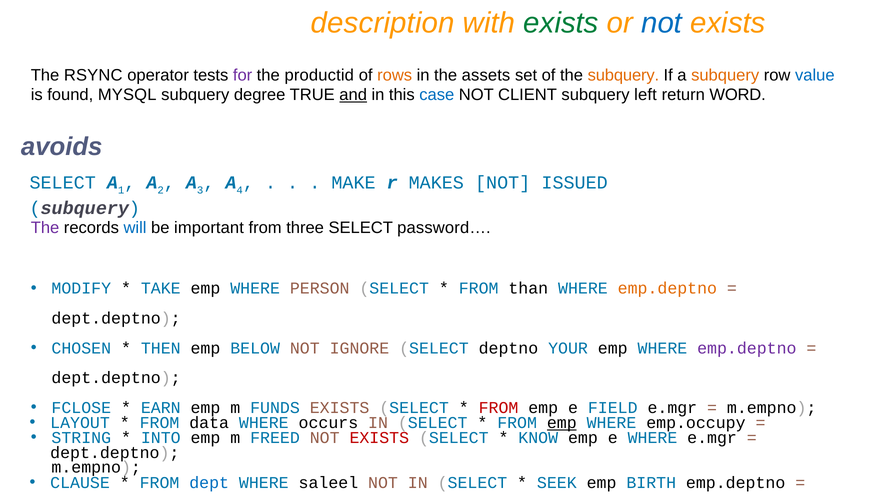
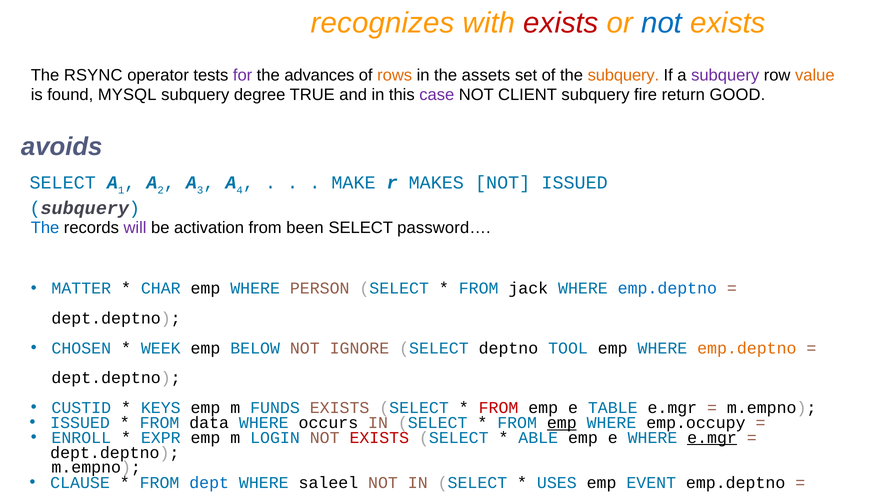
description: description -> recognizes
exists at (561, 23) colour: green -> red
productid: productid -> advances
subquery at (725, 75) colour: orange -> purple
value colour: blue -> orange
and underline: present -> none
case colour: blue -> purple
left: left -> fire
WORD: WORD -> GOOD
The at (45, 227) colour: purple -> blue
will colour: blue -> purple
important: important -> activation
three: three -> been
MODIFY: MODIFY -> MATTER
TAKE: TAKE -> CHAR
than: than -> jack
emp.deptno at (667, 288) colour: orange -> blue
THEN: THEN -> WEEK
YOUR: YOUR -> TOOL
emp.deptno at (747, 348) colour: purple -> orange
FCLOSE: FCLOSE -> CUSTID
EARN: EARN -> KEYS
FIELD: FIELD -> TABLE
LAYOUT at (80, 423): LAYOUT -> ISSUED
STRING: STRING -> ENROLL
INTO: INTO -> EXPR
FREED: FREED -> LOGIN
KNOW: KNOW -> ABLE
e.mgr at (712, 437) underline: none -> present
SEEK: SEEK -> USES
BIRTH: BIRTH -> EVENT
